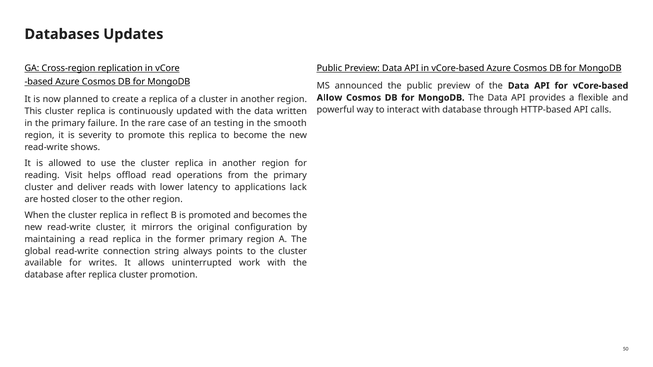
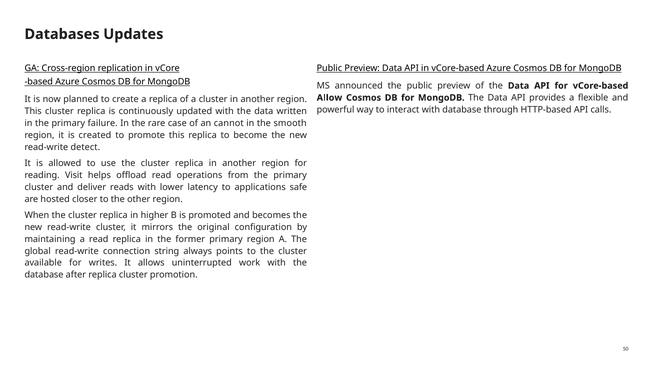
testing: testing -> cannot
severity: severity -> created
shows: shows -> detect
lack: lack -> safe
reflect: reflect -> higher
